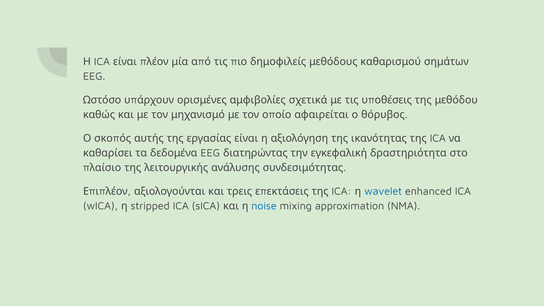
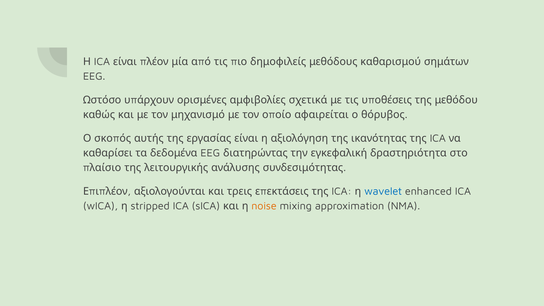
noise colour: blue -> orange
